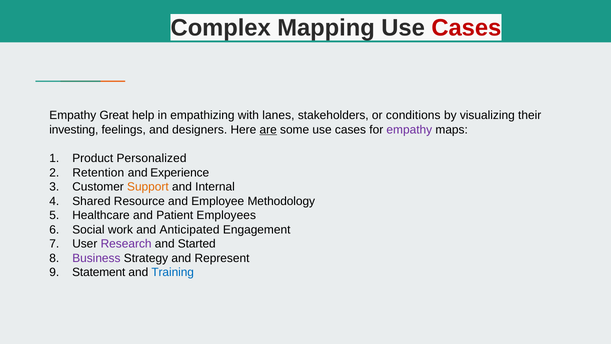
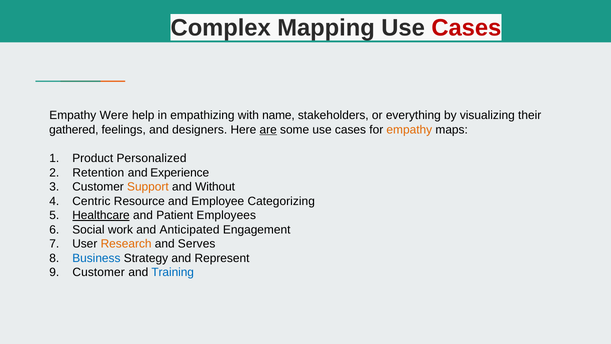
Great: Great -> Were
lanes: lanes -> name
conditions: conditions -> everything
investing: investing -> gathered
empathy at (409, 130) colour: purple -> orange
Internal: Internal -> Without
Shared: Shared -> Centric
Methodology: Methodology -> Categorizing
Healthcare underline: none -> present
Research colour: purple -> orange
Started: Started -> Serves
Business colour: purple -> blue
Statement at (99, 272): Statement -> Customer
